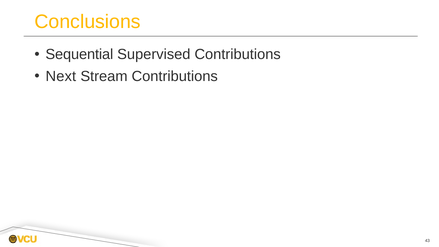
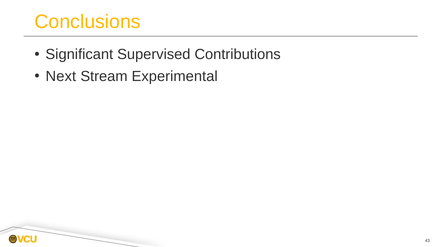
Sequential: Sequential -> Significant
Stream Contributions: Contributions -> Experimental
